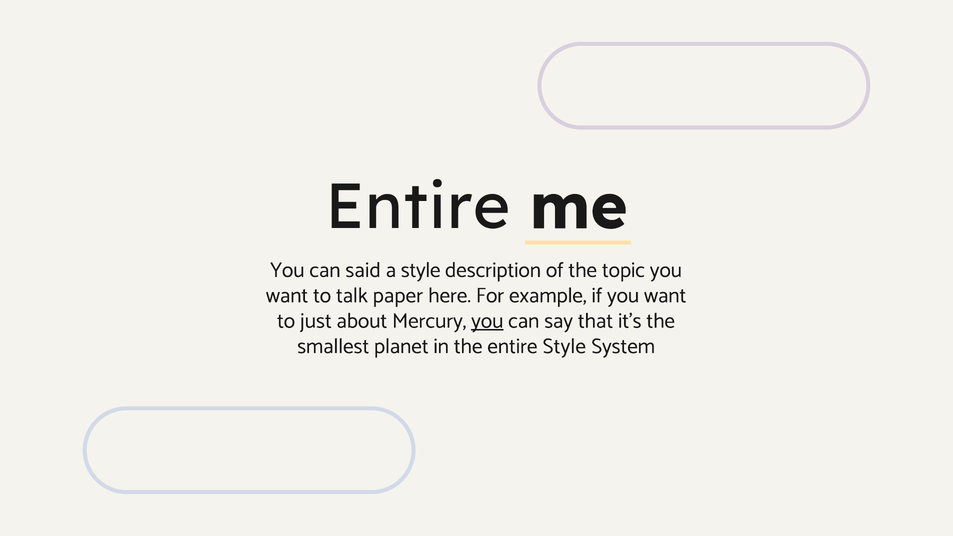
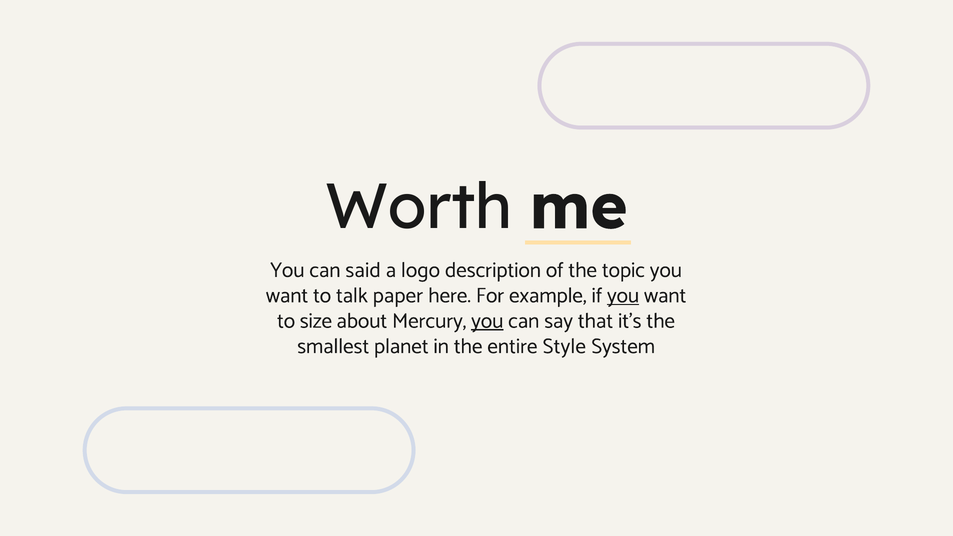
Entire at (418, 207): Entire -> Worth
a style: style -> logo
you at (623, 295) underline: none -> present
just: just -> size
